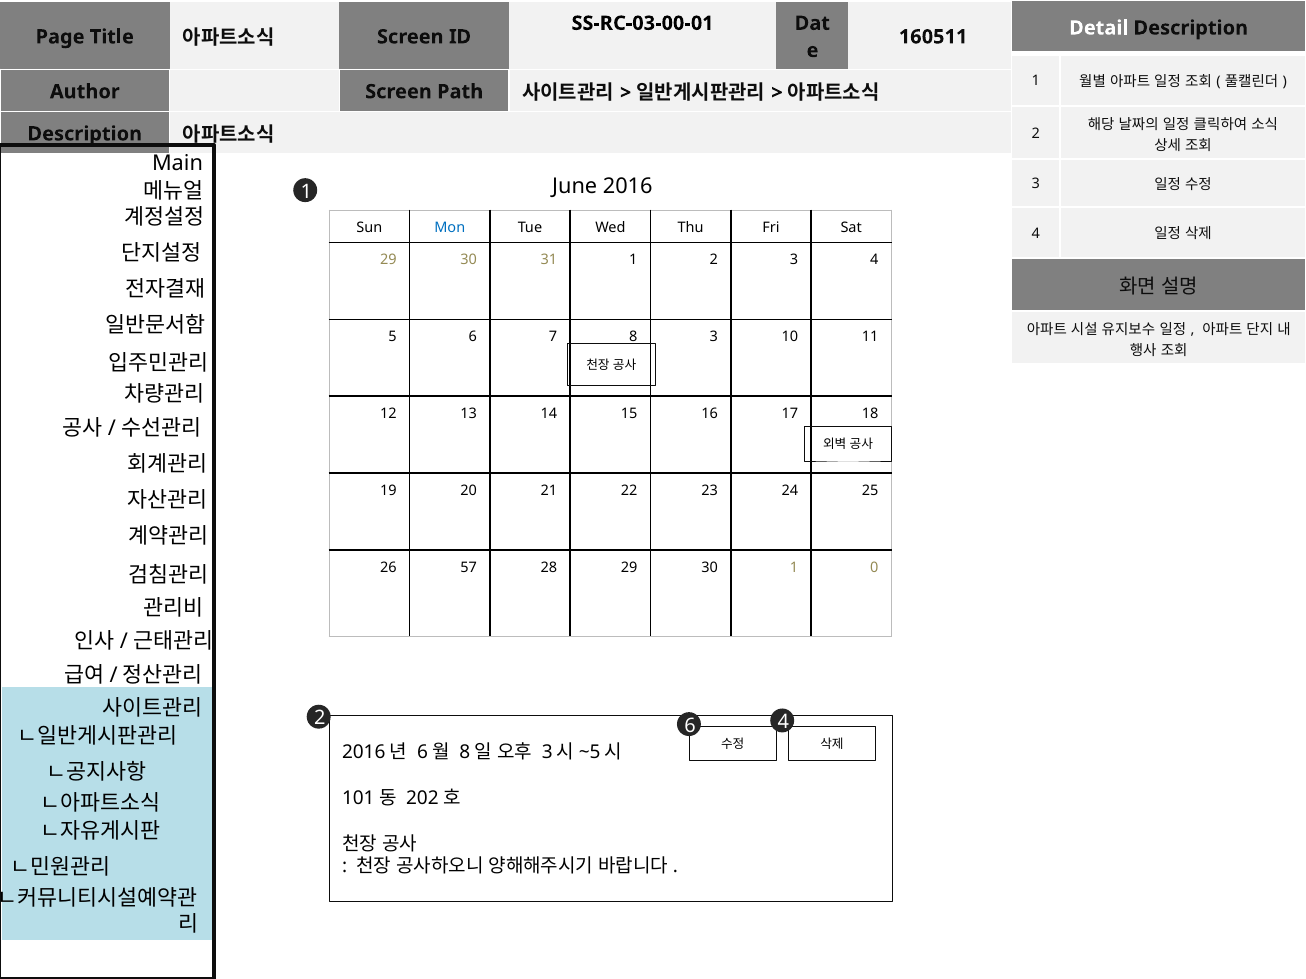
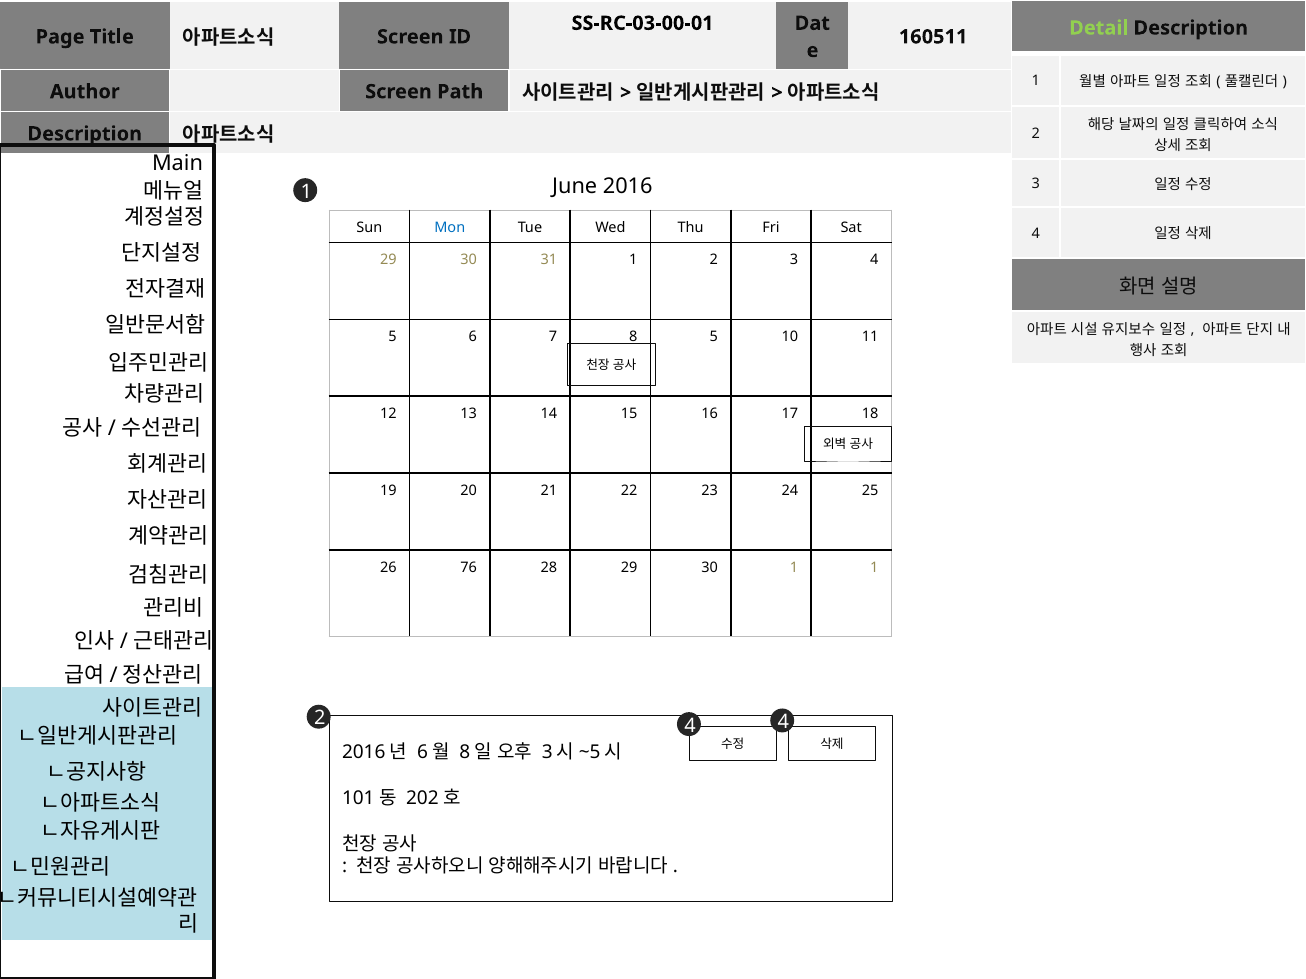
Detail colour: white -> light green
8 3: 3 -> 5
57: 57 -> 76
1 0: 0 -> 1
2 6: 6 -> 4
